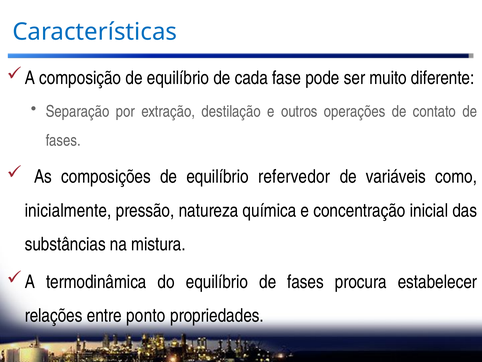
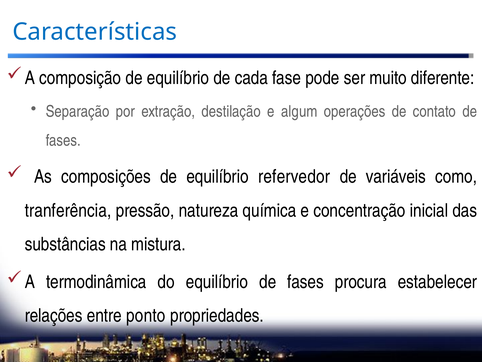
outros: outros -> algum
inicialmente: inicialmente -> tranferência
